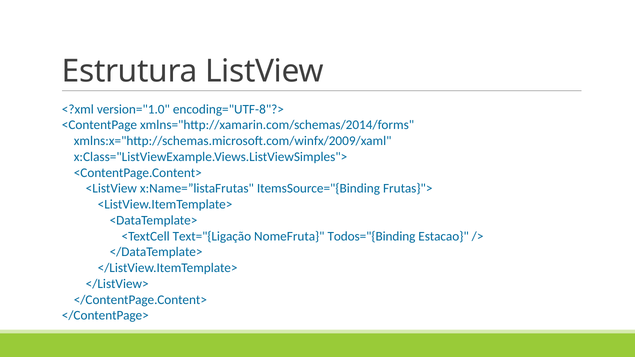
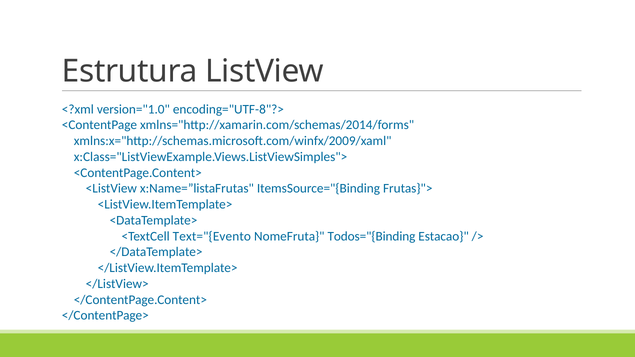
Text="{Ligação: Text="{Ligação -> Text="{Evento
